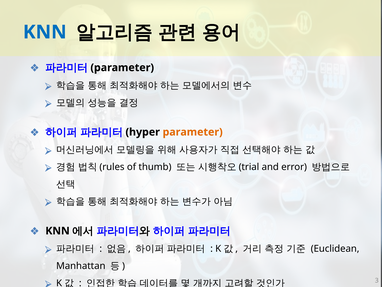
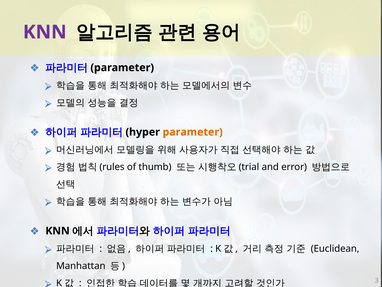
KNN at (45, 32) colour: blue -> purple
